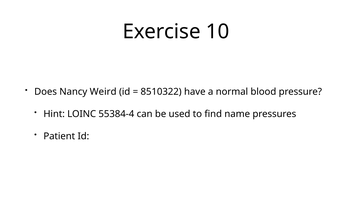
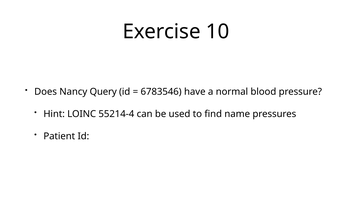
Weird: Weird -> Query
8510322: 8510322 -> 6783546
55384-4: 55384-4 -> 55214-4
